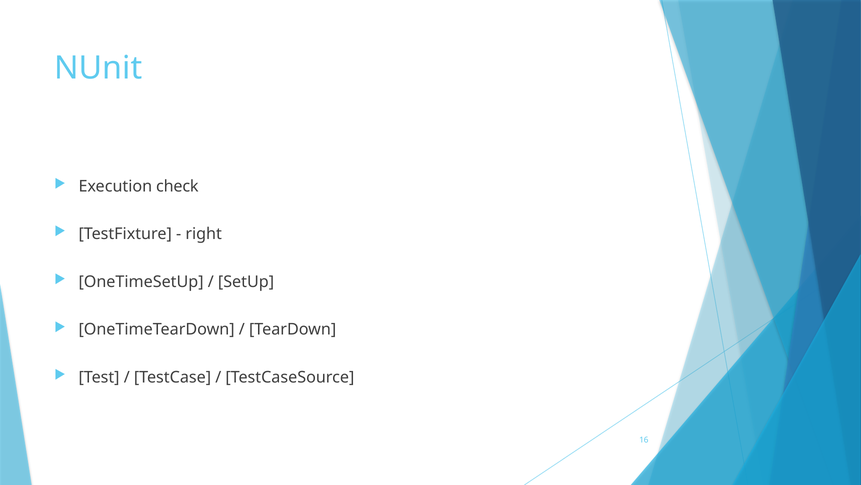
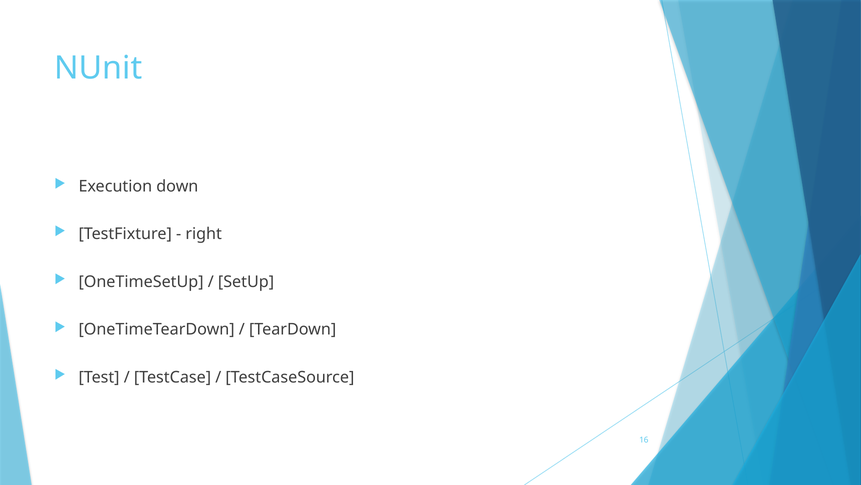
check: check -> down
